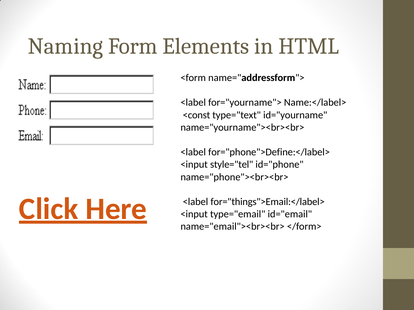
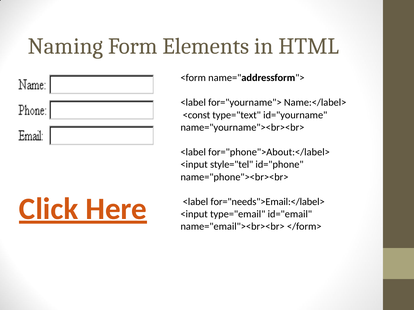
for="phone">Define:</label>: for="phone">Define:</label> -> for="phone">About:</label>
for="things">Email:</label>: for="things">Email:</label> -> for="needs">Email:</label>
